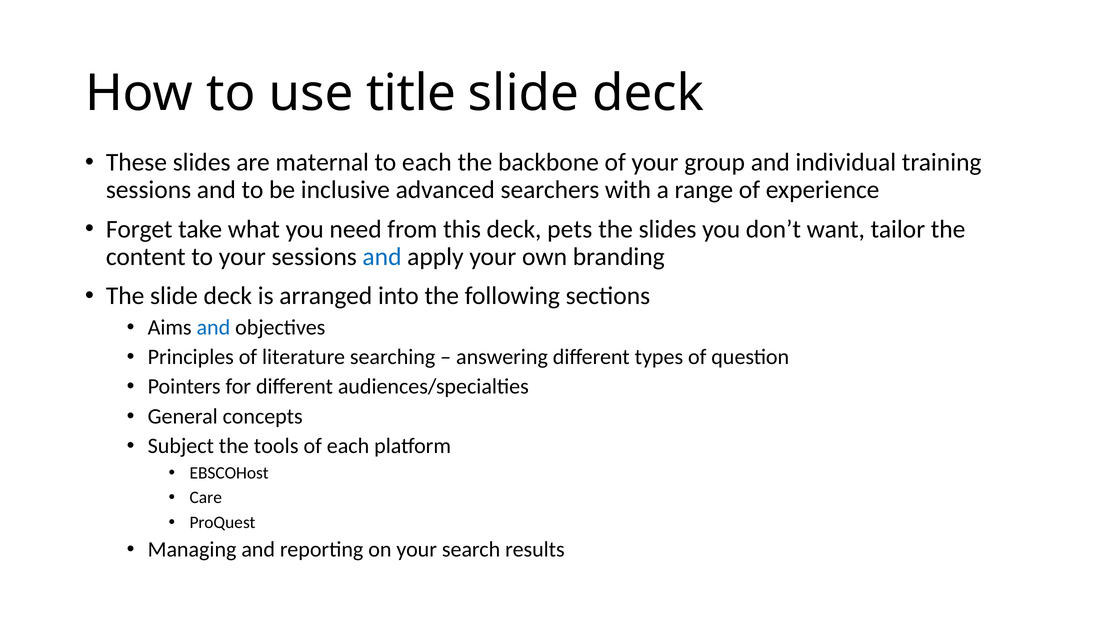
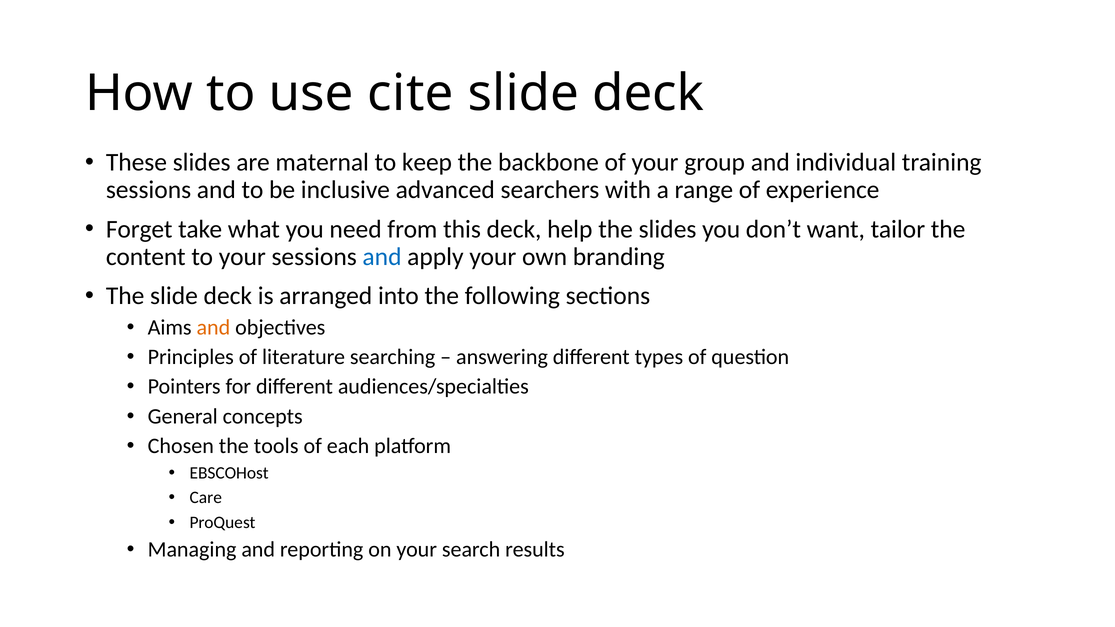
title: title -> cite
to each: each -> keep
pets: pets -> help
and at (213, 328) colour: blue -> orange
Subject: Subject -> Chosen
